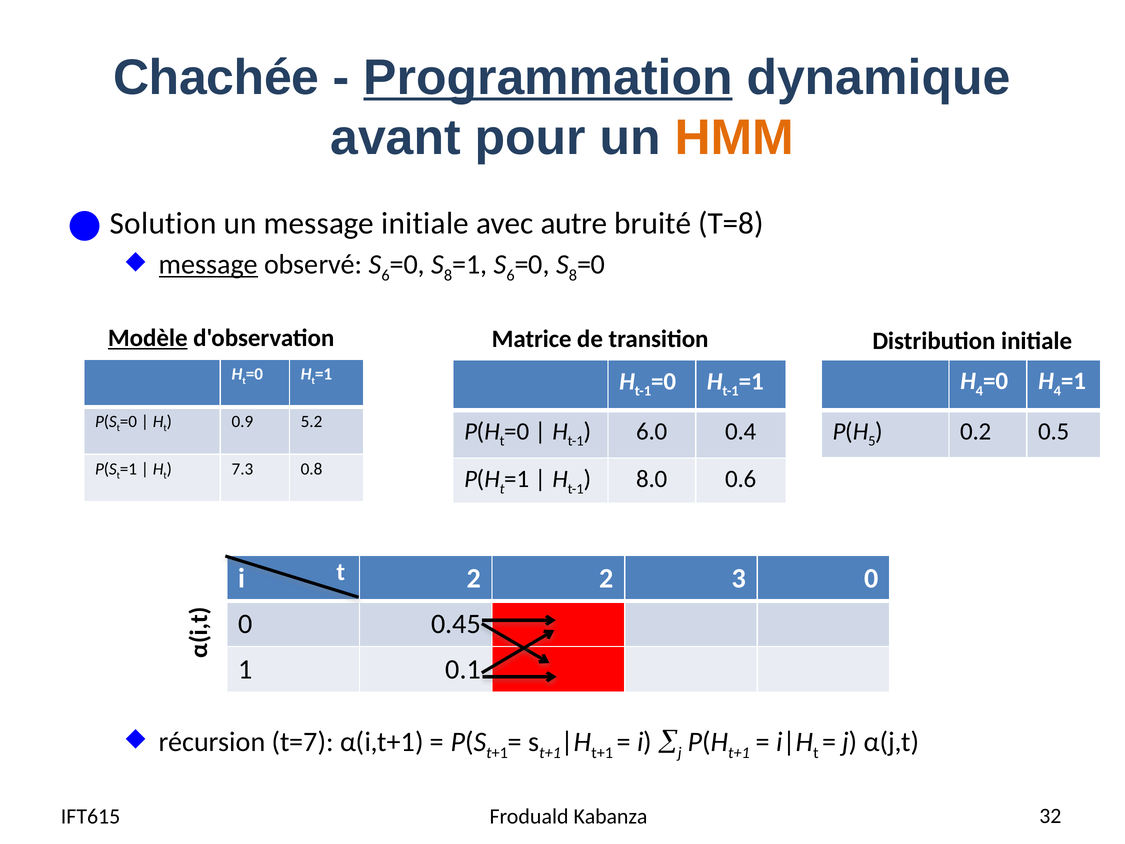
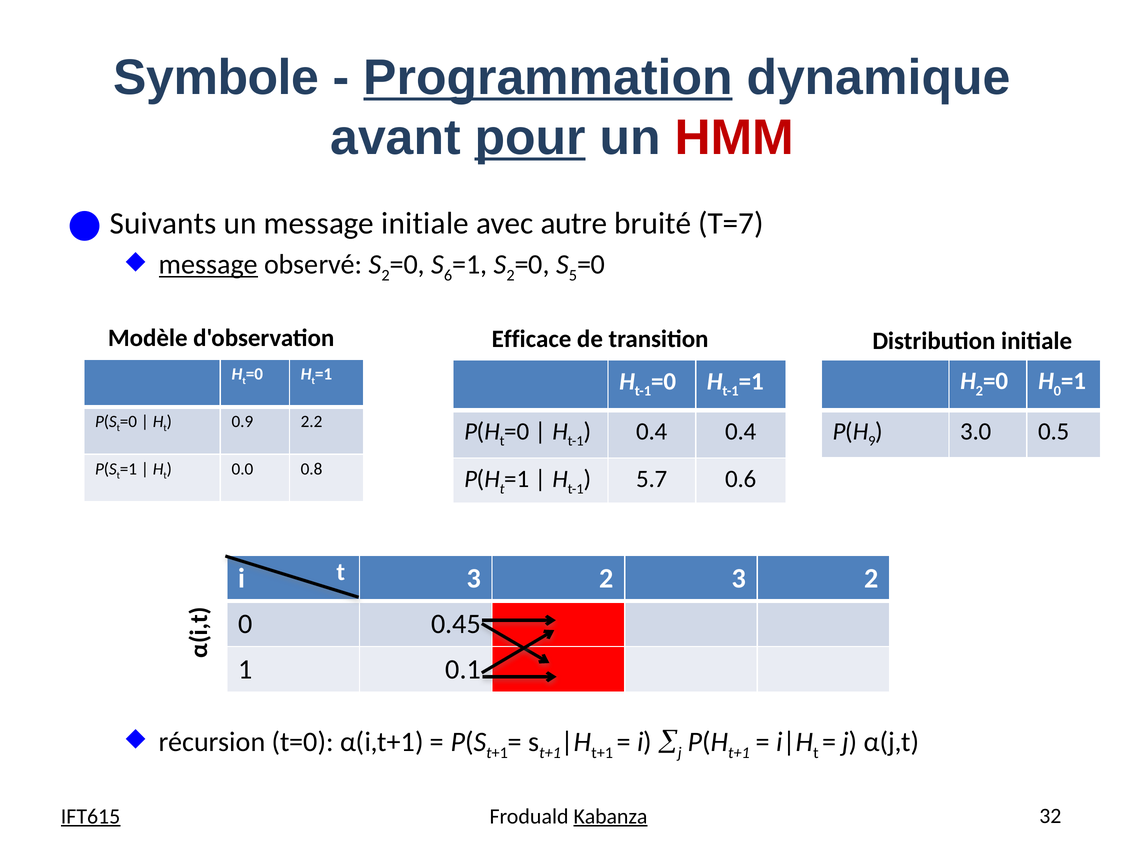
Chachée: Chachée -> Symbole
pour underline: none -> present
HMM colour: orange -> red
Solution: Solution -> Suivants
T=8: T=8 -> T=7
6 at (386, 275): 6 -> 2
8 at (448, 275): 8 -> 6
6 at (511, 275): 6 -> 2
8 at (573, 275): 8 -> 5
Modèle underline: present -> none
Matrice: Matrice -> Efficace
4 at (979, 391): 4 -> 2
4 at (1057, 391): 4 -> 0
5.2: 5.2 -> 2.2
6.0 at (652, 431): 6.0 -> 0.4
5: 5 -> 9
0.2: 0.2 -> 3.0
7.3: 7.3 -> 0.0
8.0: 8.0 -> 5.7
2 at (474, 578): 2 -> 3
2 3 0: 0 -> 2
t=7: t=7 -> t=0
IFT615 underline: none -> present
Kabanza underline: none -> present
